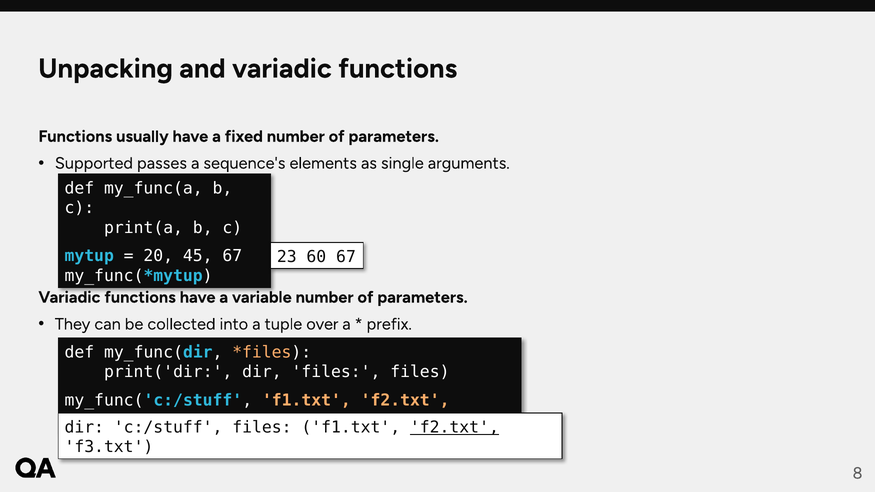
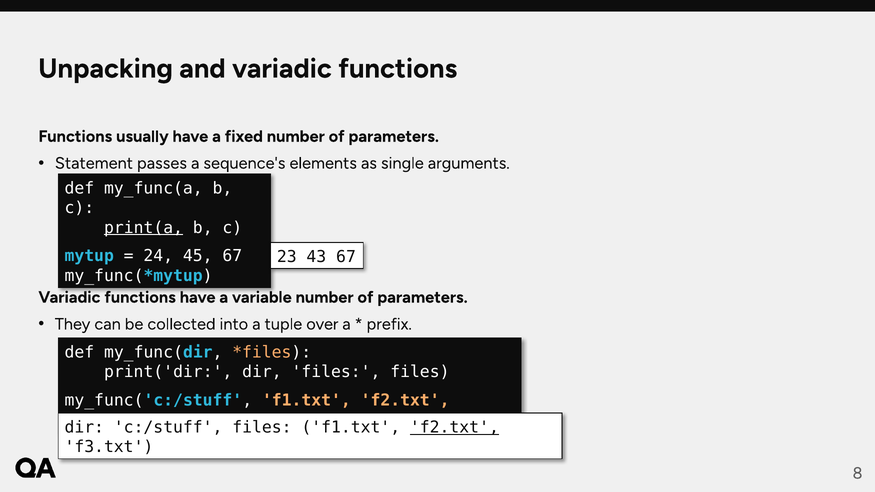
Supported: Supported -> Statement
print(a underline: none -> present
20: 20 -> 24
60: 60 -> 43
